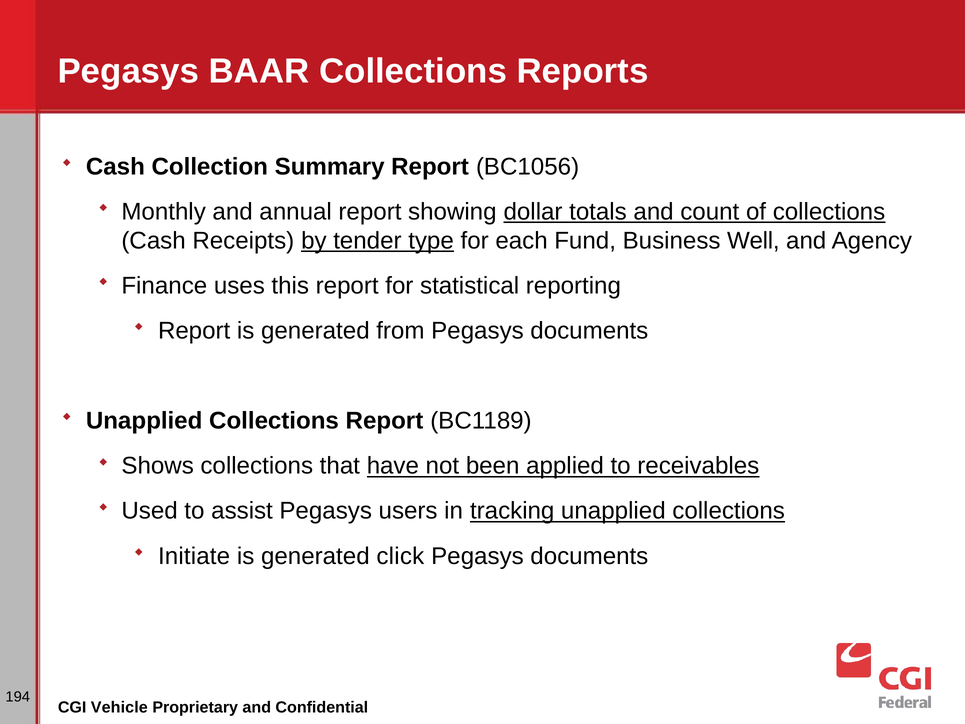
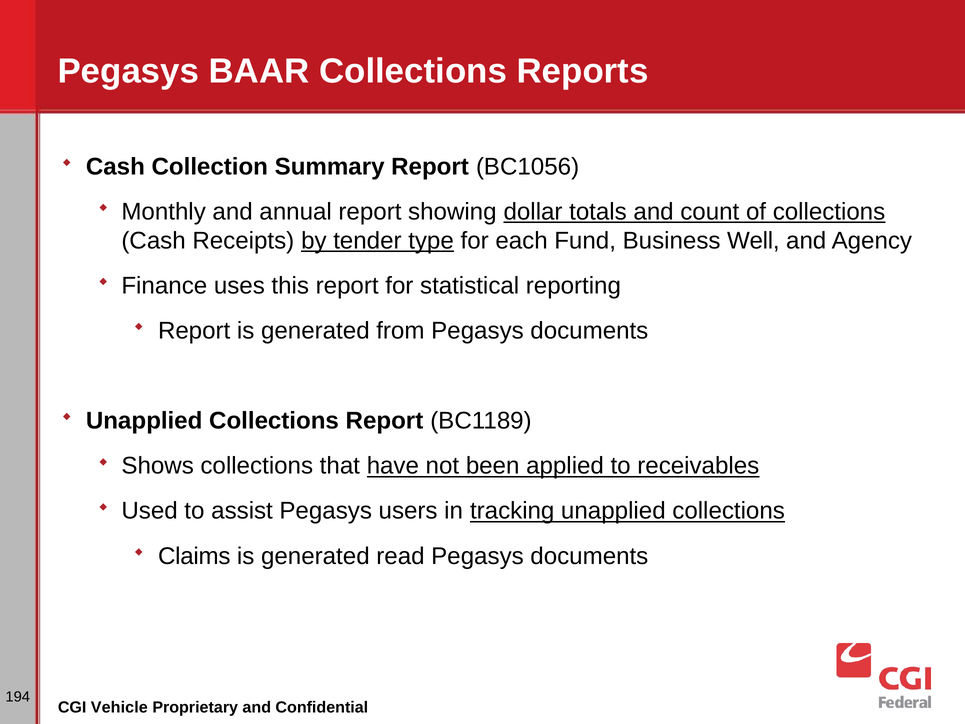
Initiate: Initiate -> Claims
click: click -> read
